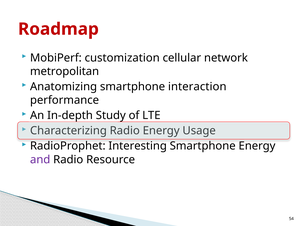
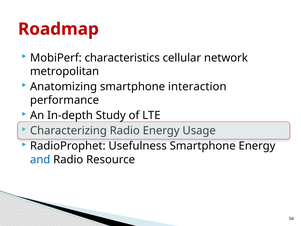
customization: customization -> characteristics
Interesting: Interesting -> Usefulness
and colour: purple -> blue
